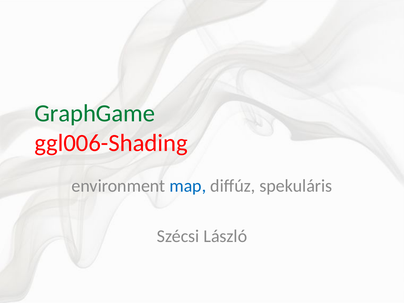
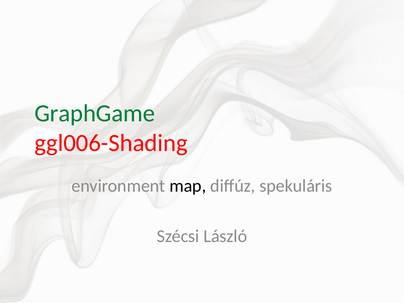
map colour: blue -> black
